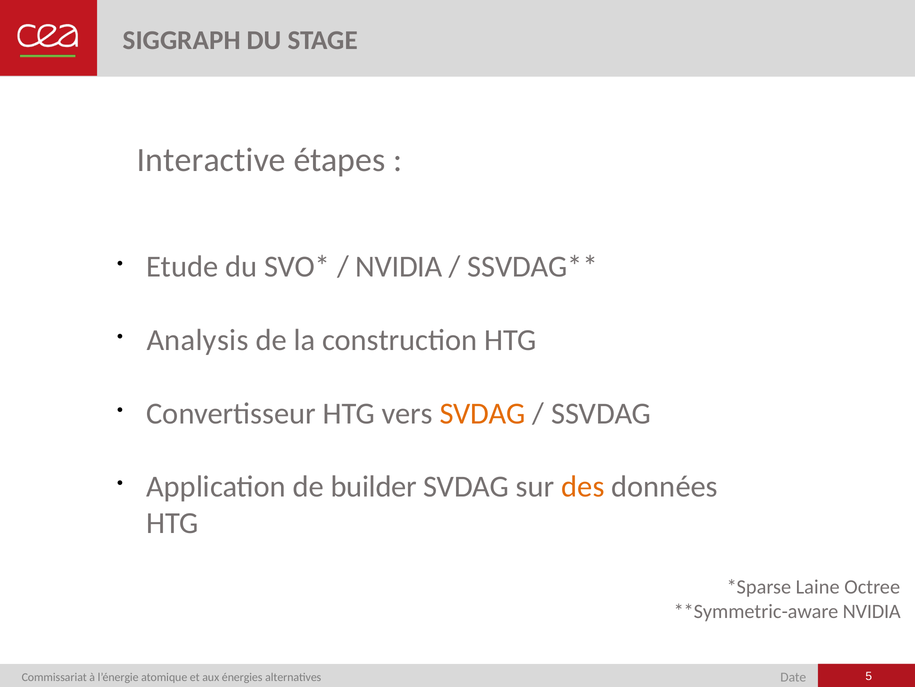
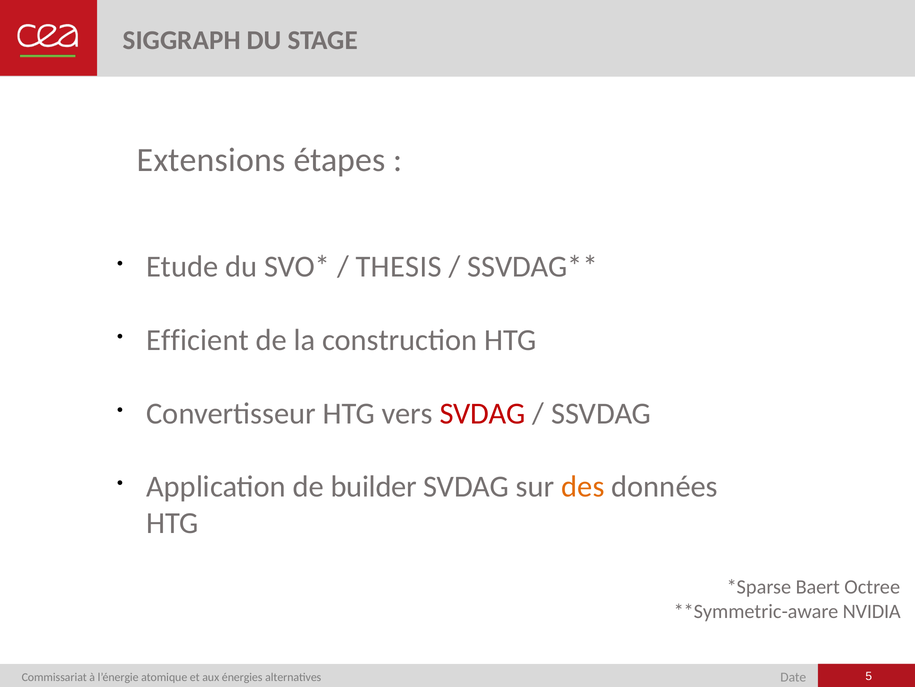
Interactive: Interactive -> Extensions
NVIDIA at (399, 267): NVIDIA -> THESIS
Analysis: Analysis -> Efficient
SVDAG at (483, 413) colour: orange -> red
Laine: Laine -> Baert
